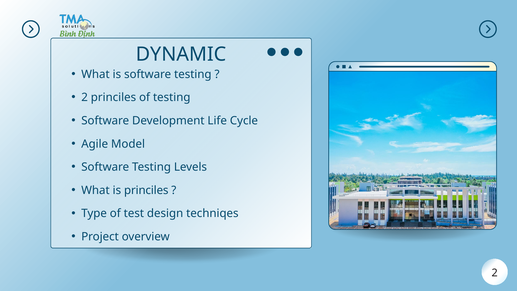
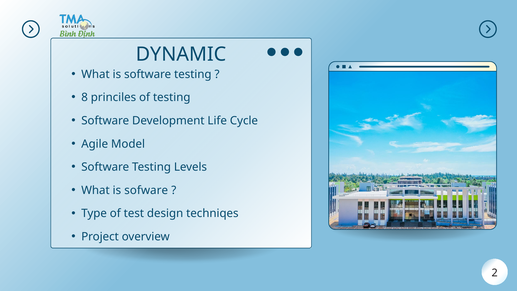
2 at (85, 97): 2 -> 8
is princiles: princiles -> sofware
